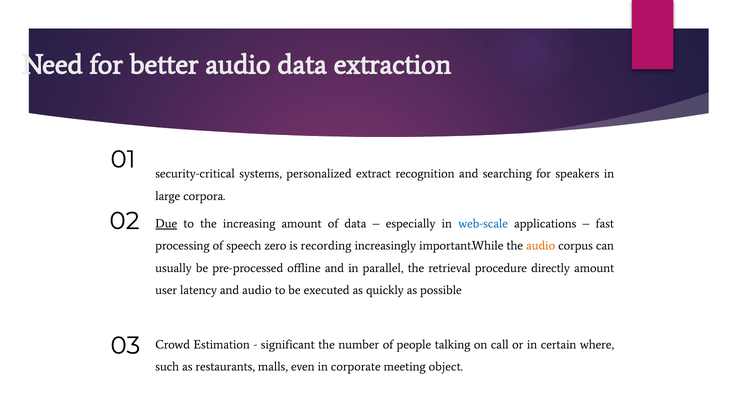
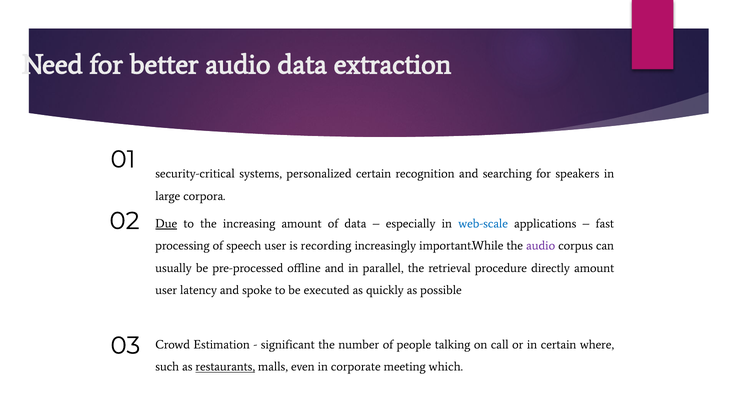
personalized extract: extract -> certain
speech zero: zero -> user
audio at (541, 246) colour: orange -> purple
and audio: audio -> spoke
restaurants underline: none -> present
object: object -> which
